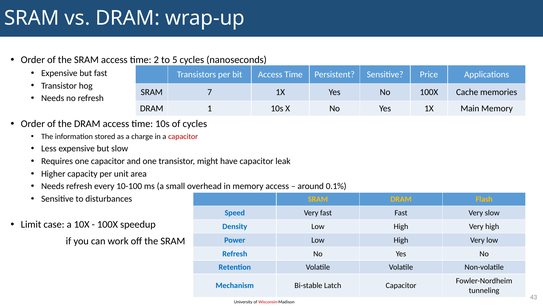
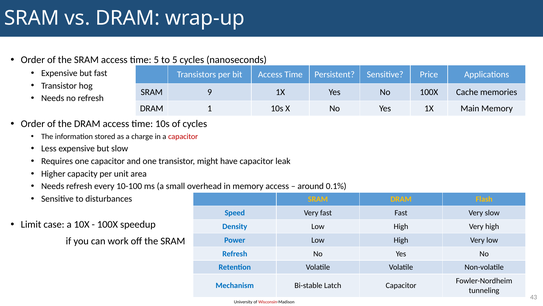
time 2: 2 -> 5
7: 7 -> 9
